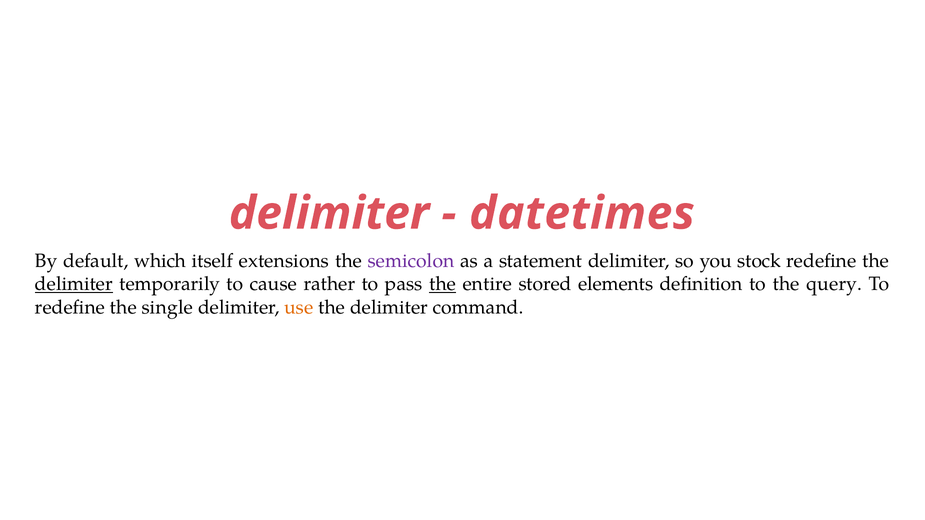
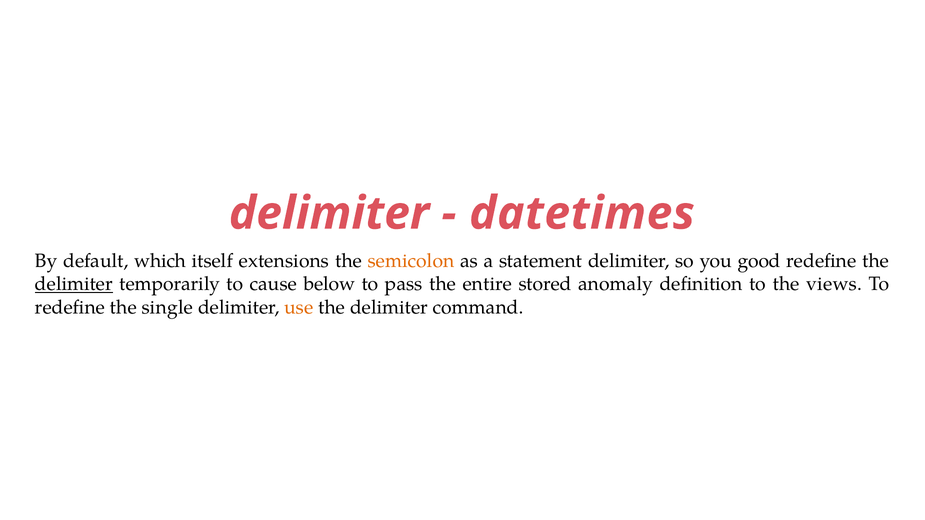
semicolon colour: purple -> orange
stock: stock -> good
rather: rather -> below
the at (443, 284) underline: present -> none
elements: elements -> anomaly
query: query -> views
